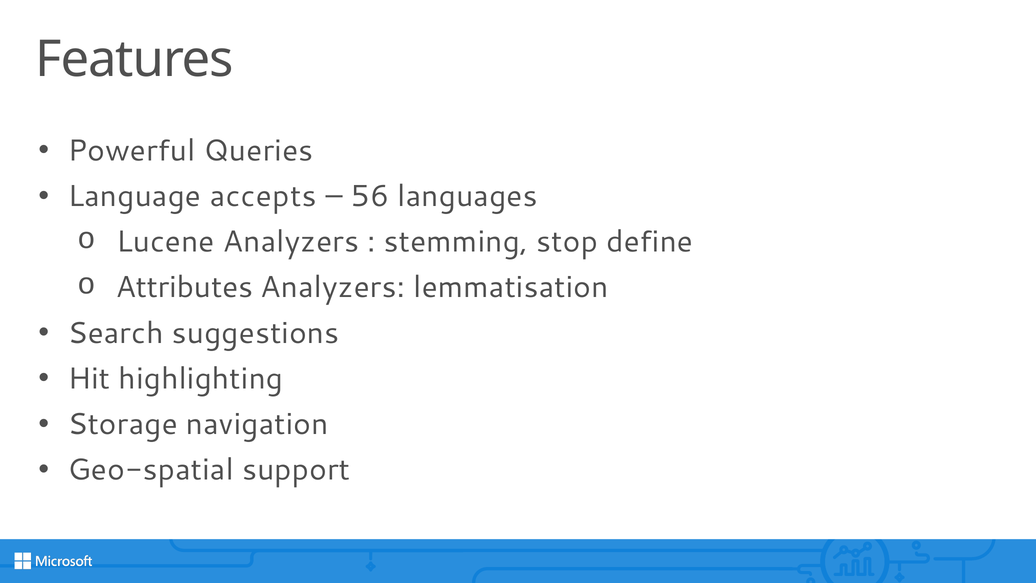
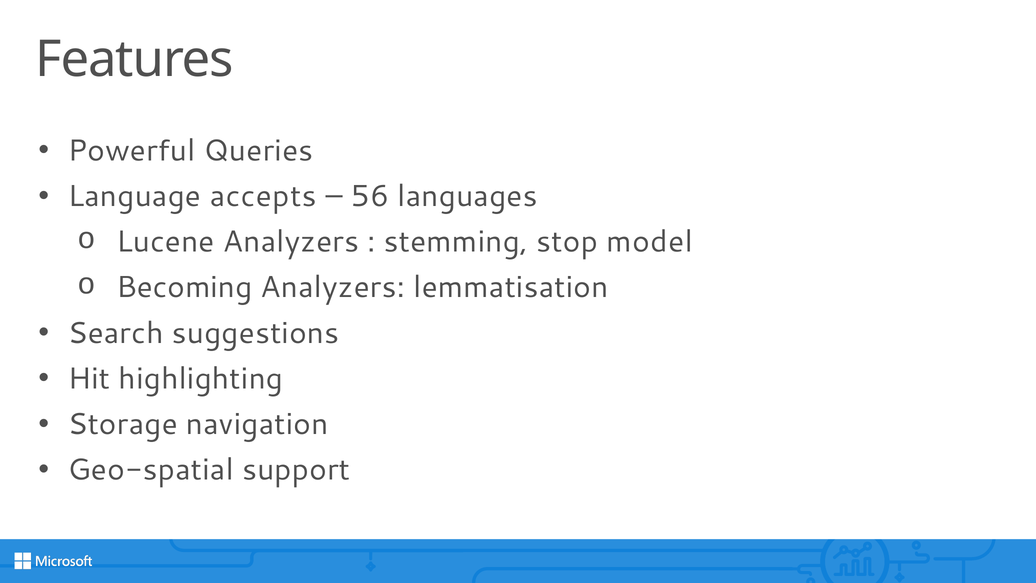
define: define -> model
Attributes: Attributes -> Becoming
